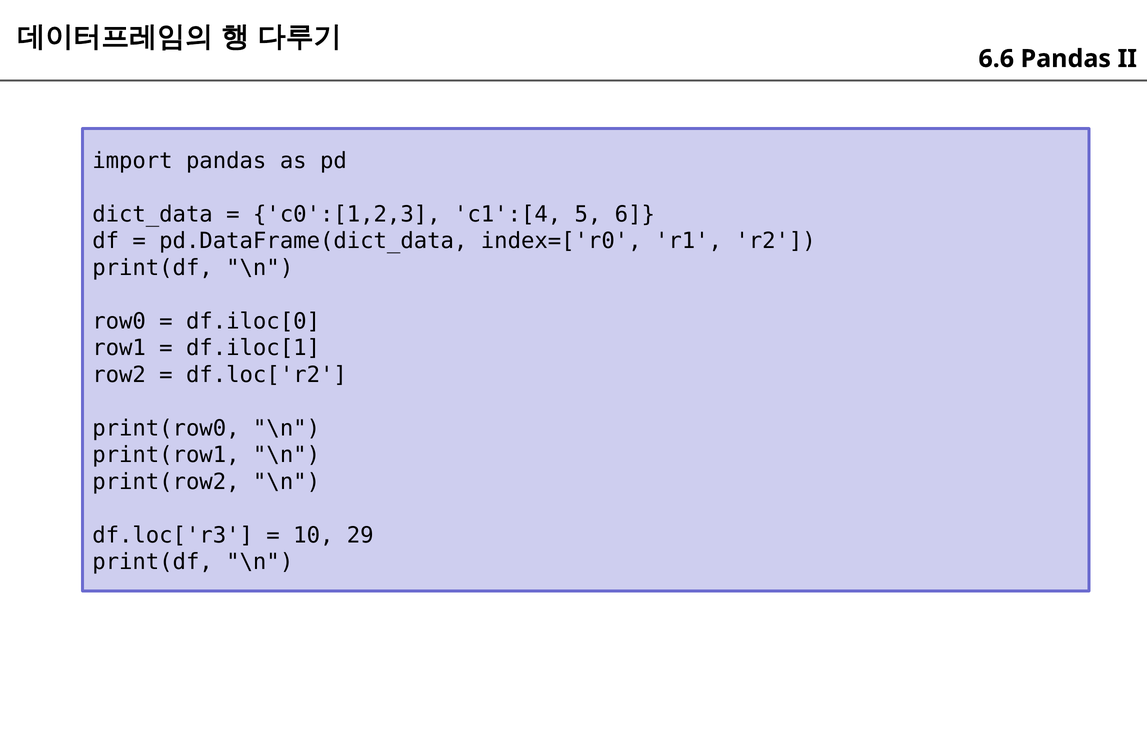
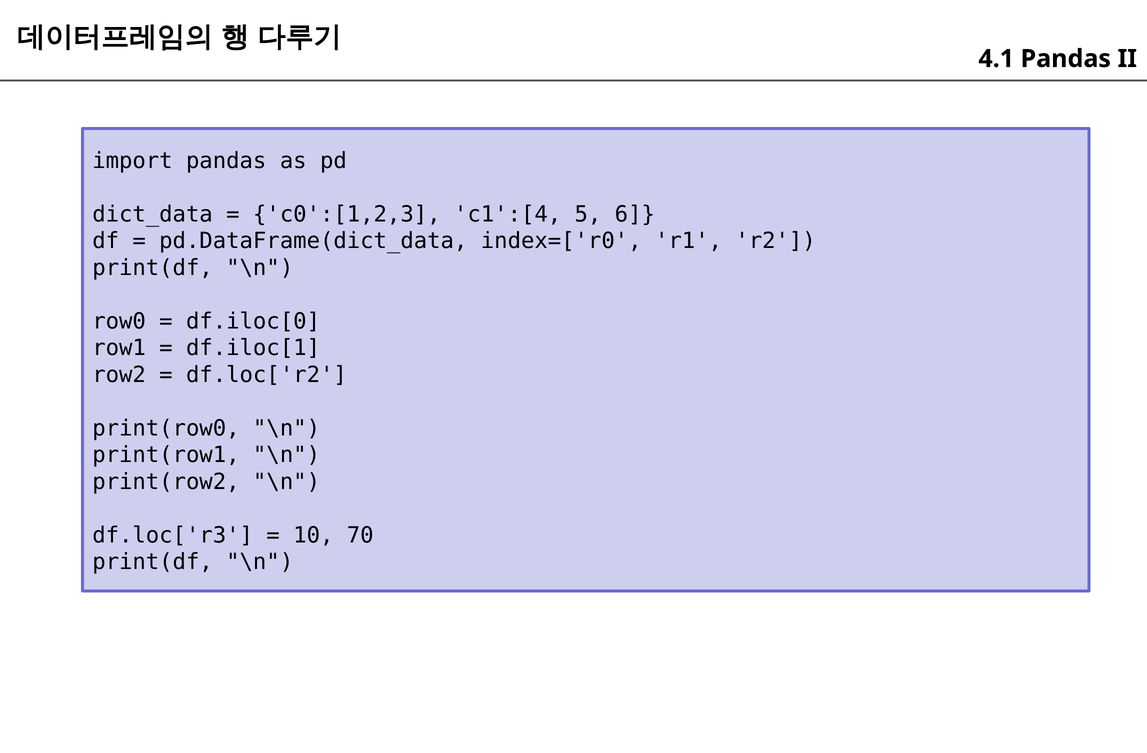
6.6: 6.6 -> 4.1
29: 29 -> 70
